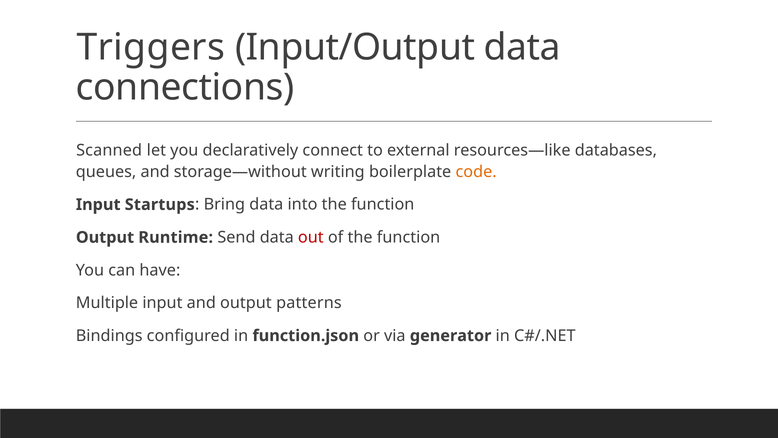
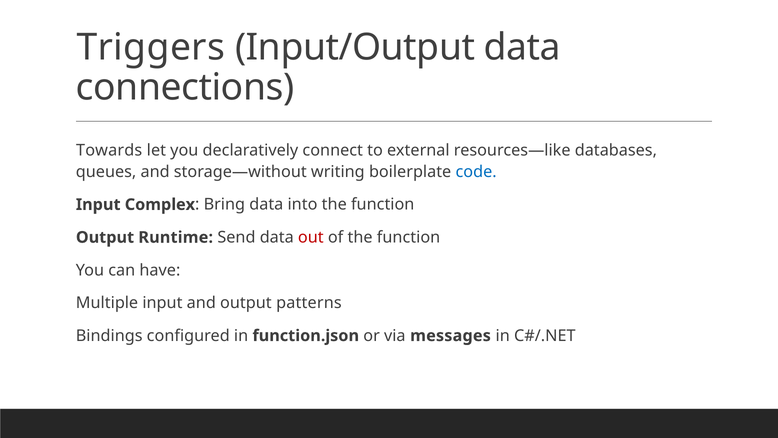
Scanned: Scanned -> Towards
code colour: orange -> blue
Startups: Startups -> Complex
generator: generator -> messages
